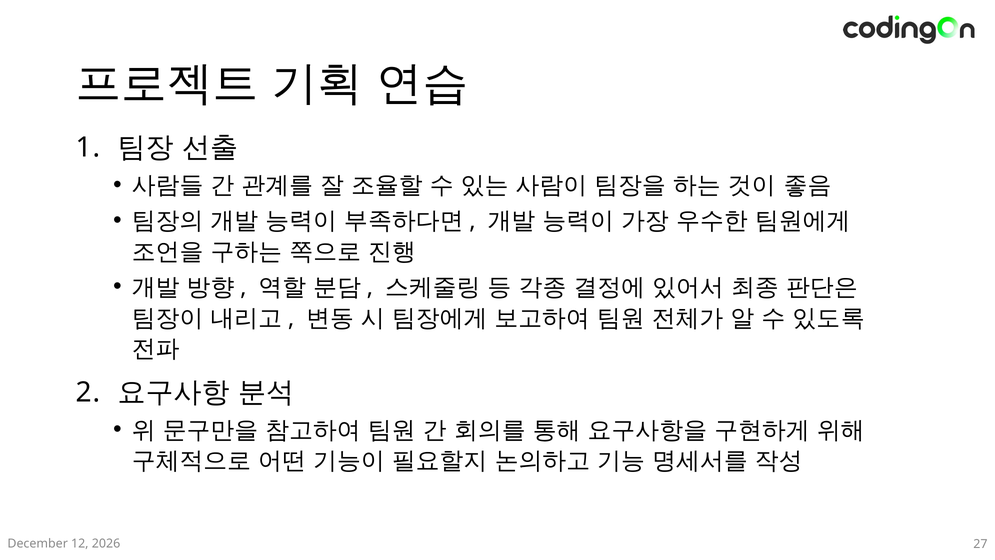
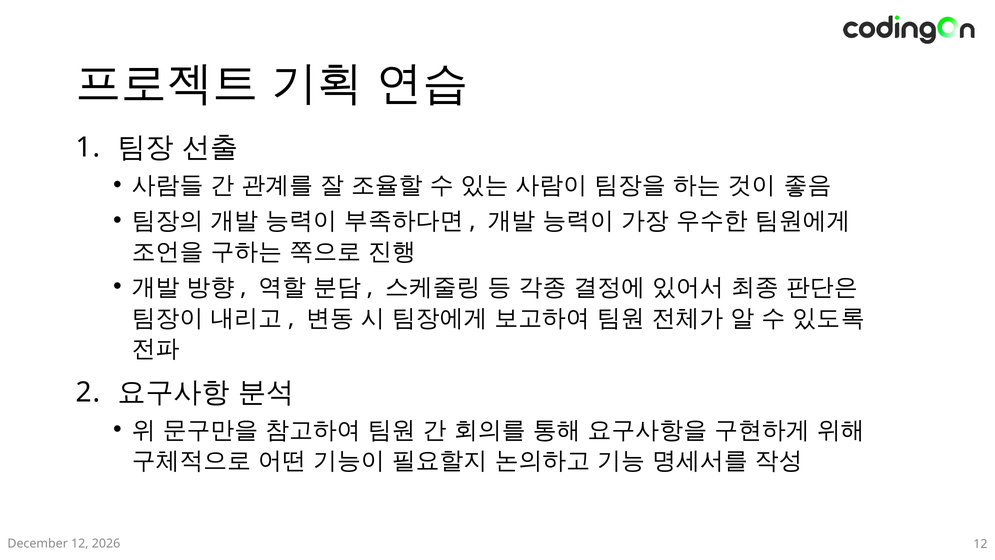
27 at (980, 544): 27 -> 12
